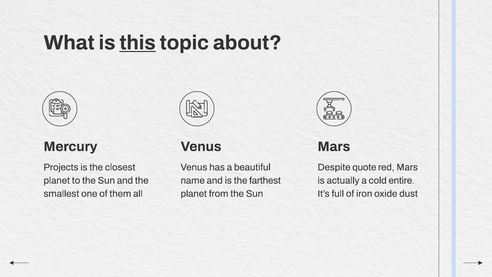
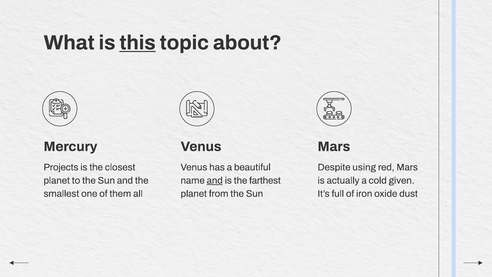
quote: quote -> using
and at (215, 180) underline: none -> present
entire: entire -> given
